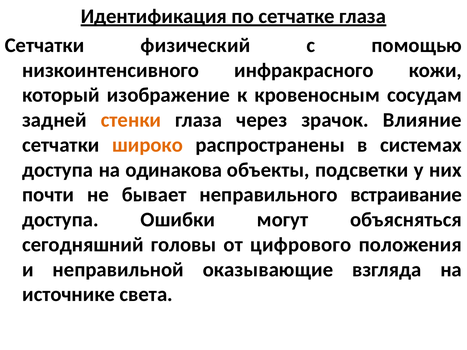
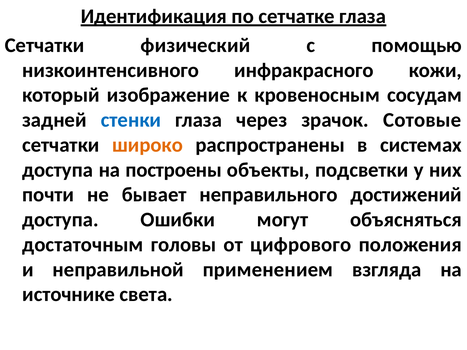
стенки colour: orange -> blue
Влияние: Влияние -> Сотовые
одинакова: одинакова -> построены
встраивание: встраивание -> достижений
сегодняшний: сегодняшний -> достаточным
оказывающие: оказывающие -> применением
